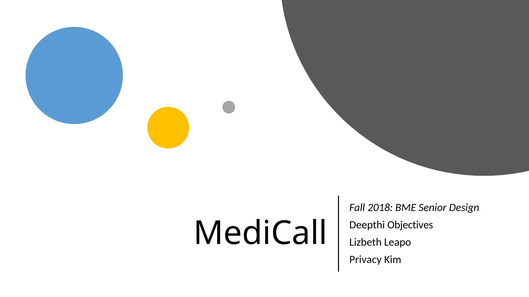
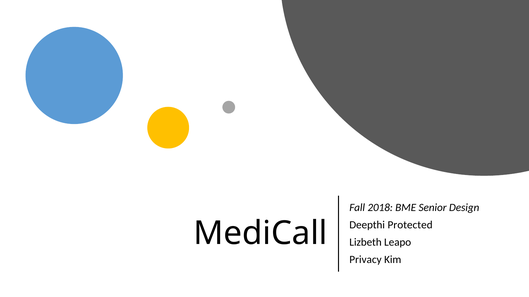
Objectives: Objectives -> Protected
